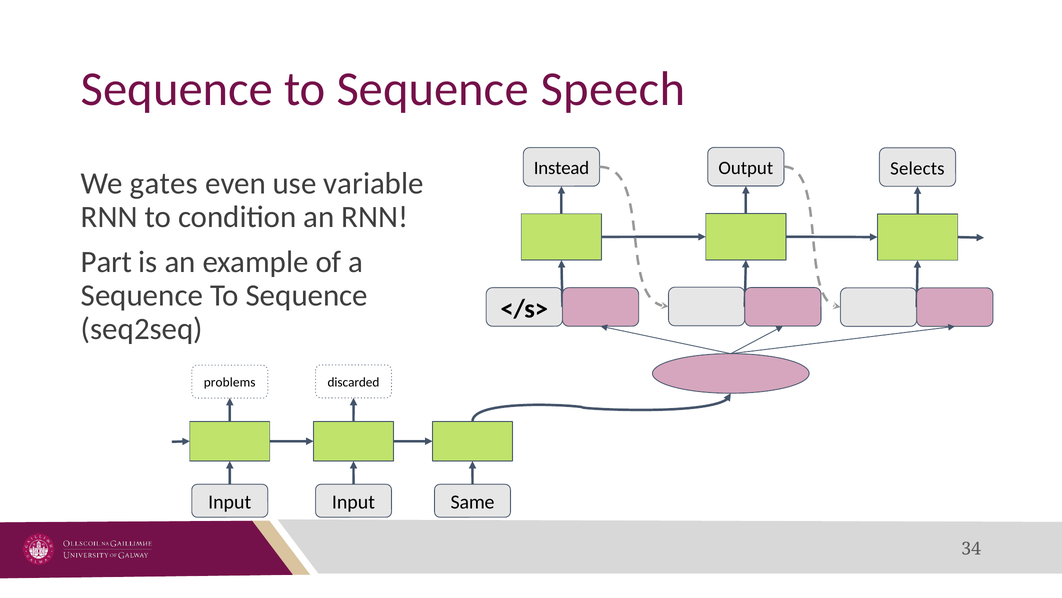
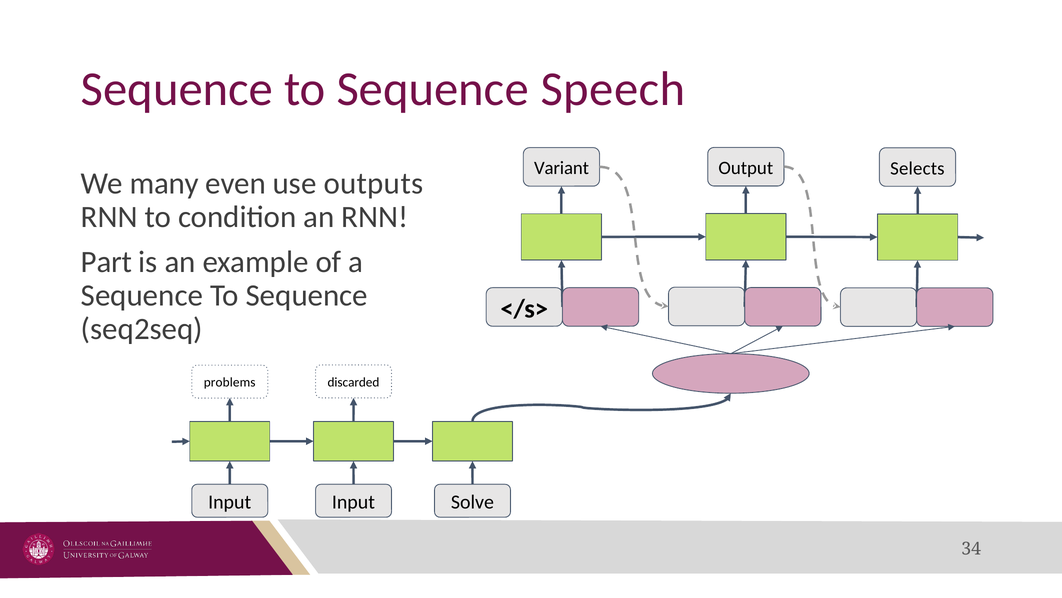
Instead: Instead -> Variant
gates: gates -> many
variable: variable -> outputs
Same: Same -> Solve
